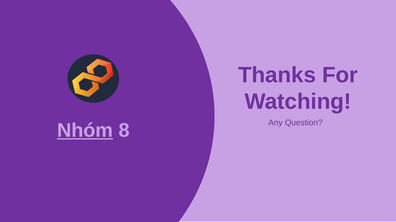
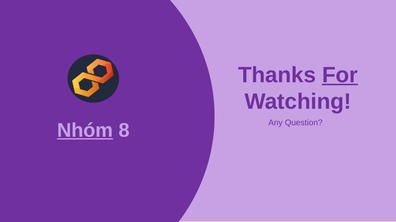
For underline: none -> present
